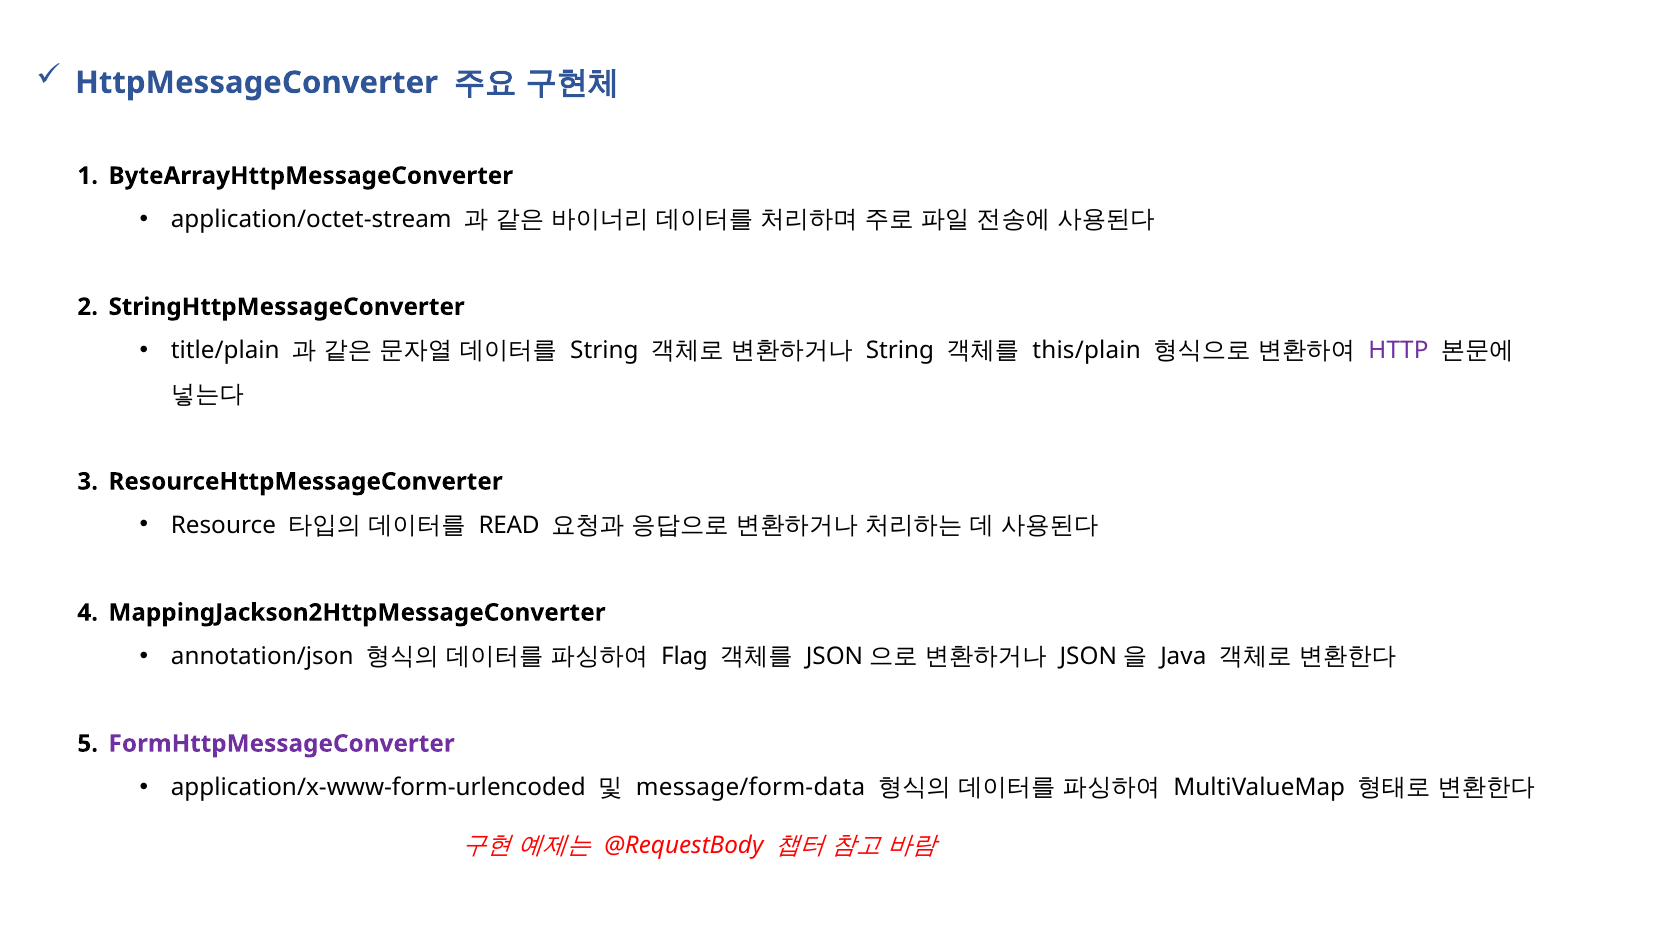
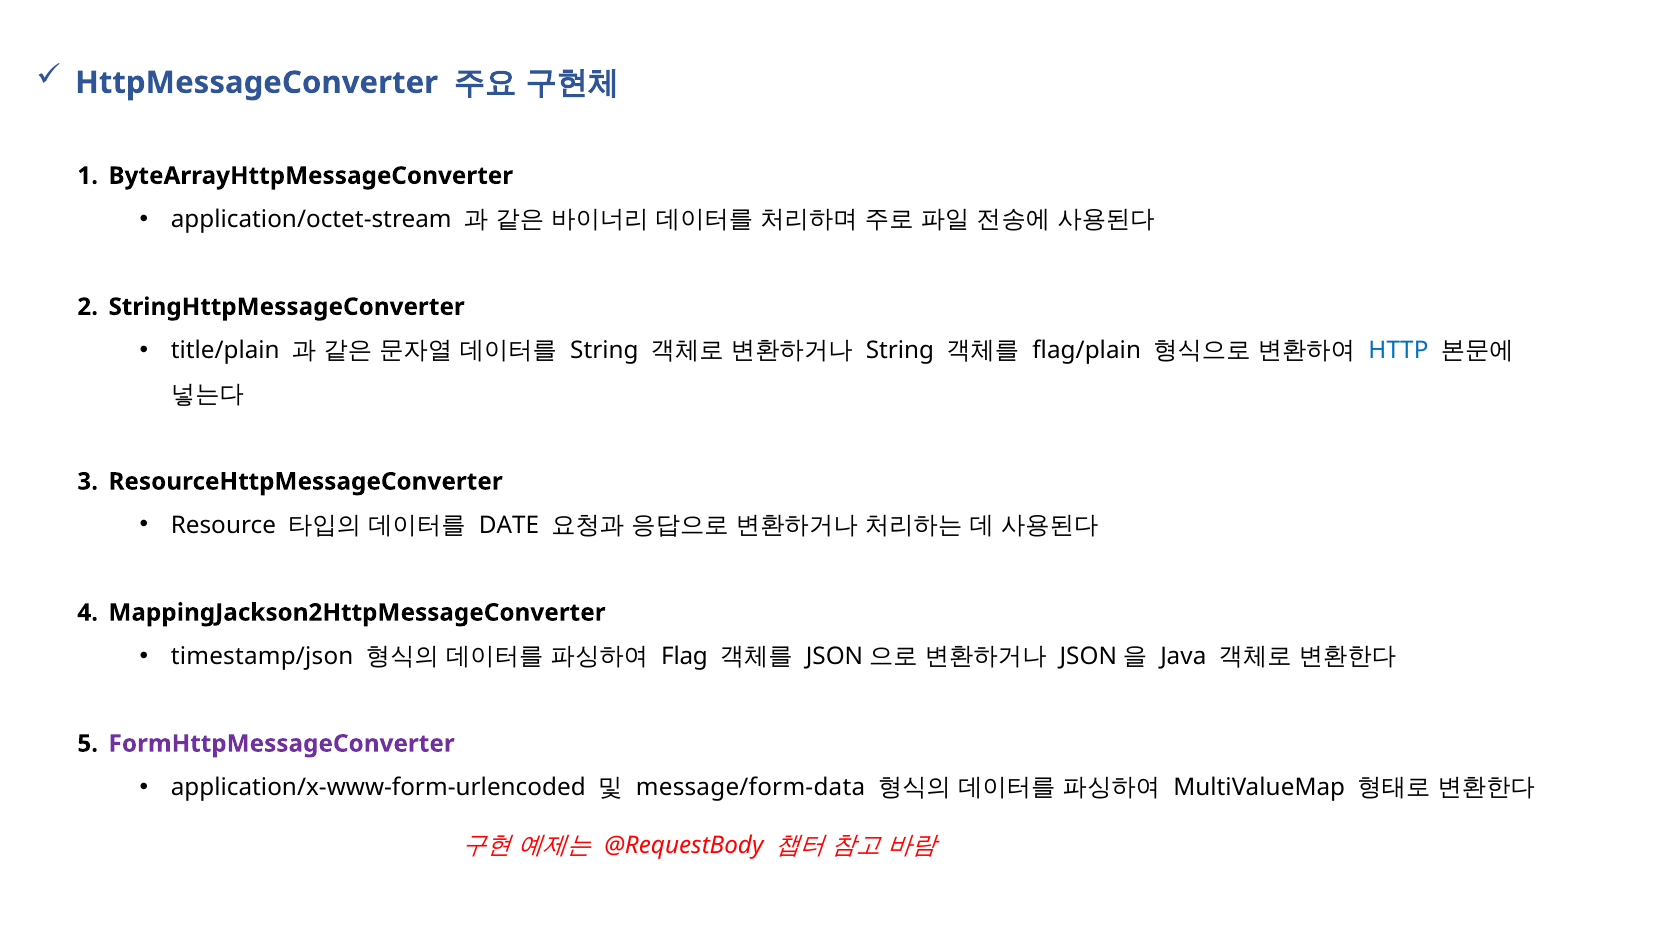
this/plain: this/plain -> flag/plain
HTTP colour: purple -> blue
READ: READ -> DATE
annotation/json: annotation/json -> timestamp/json
